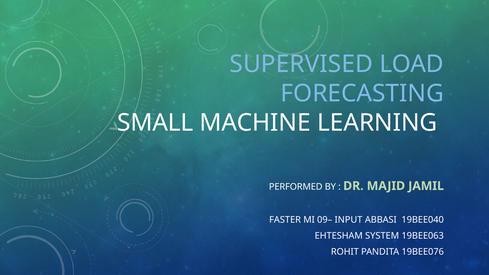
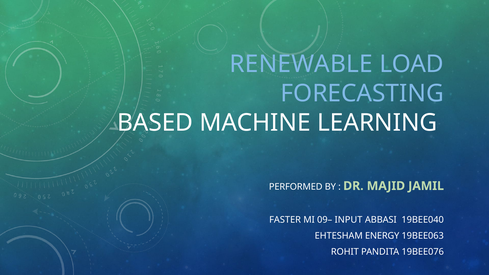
SUPERVISED: SUPERVISED -> RENEWABLE
SMALL: SMALL -> BASED
SYSTEM: SYSTEM -> ENERGY
